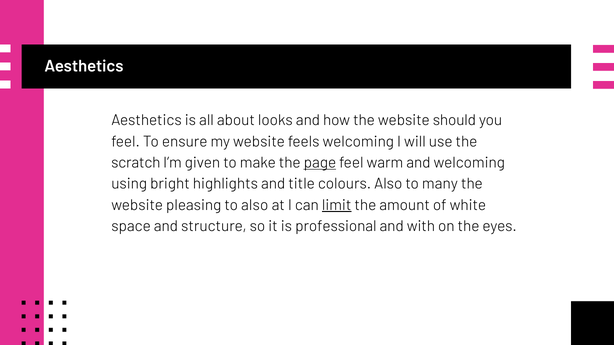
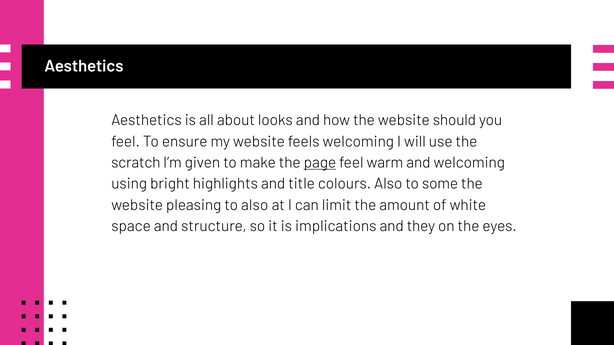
many: many -> some
limit underline: present -> none
professional: professional -> implications
with: with -> they
